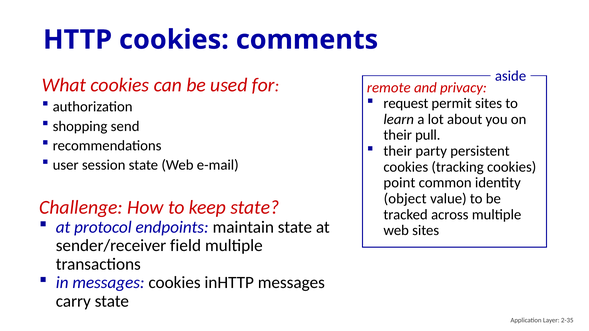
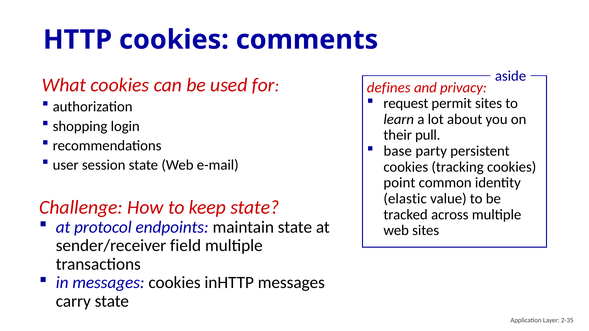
remote: remote -> defines
send: send -> login
their at (398, 151): their -> base
object: object -> elastic
